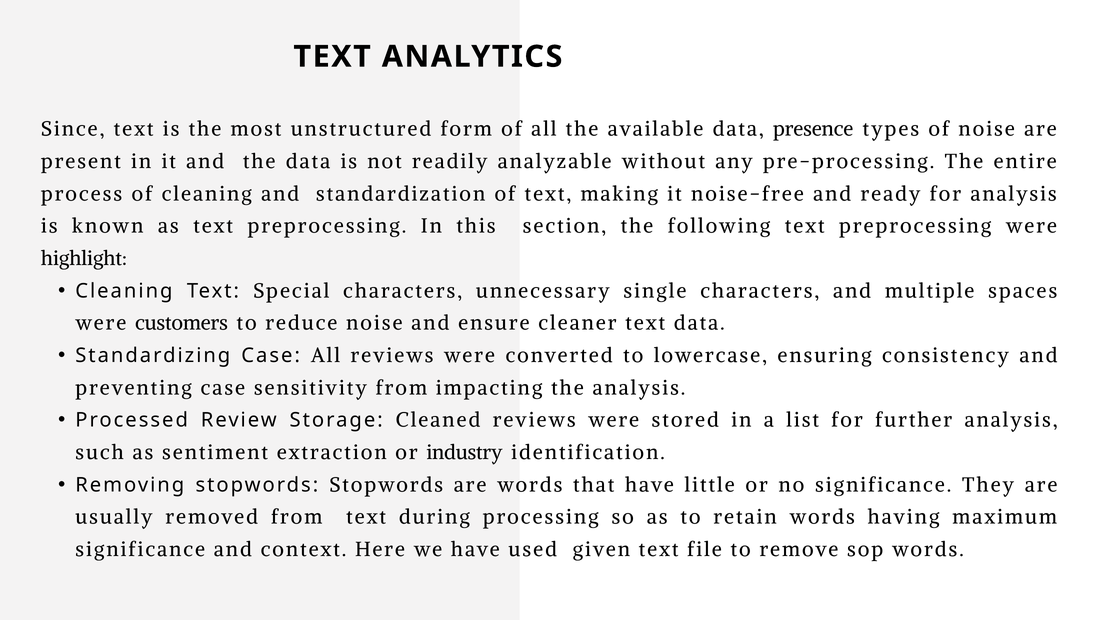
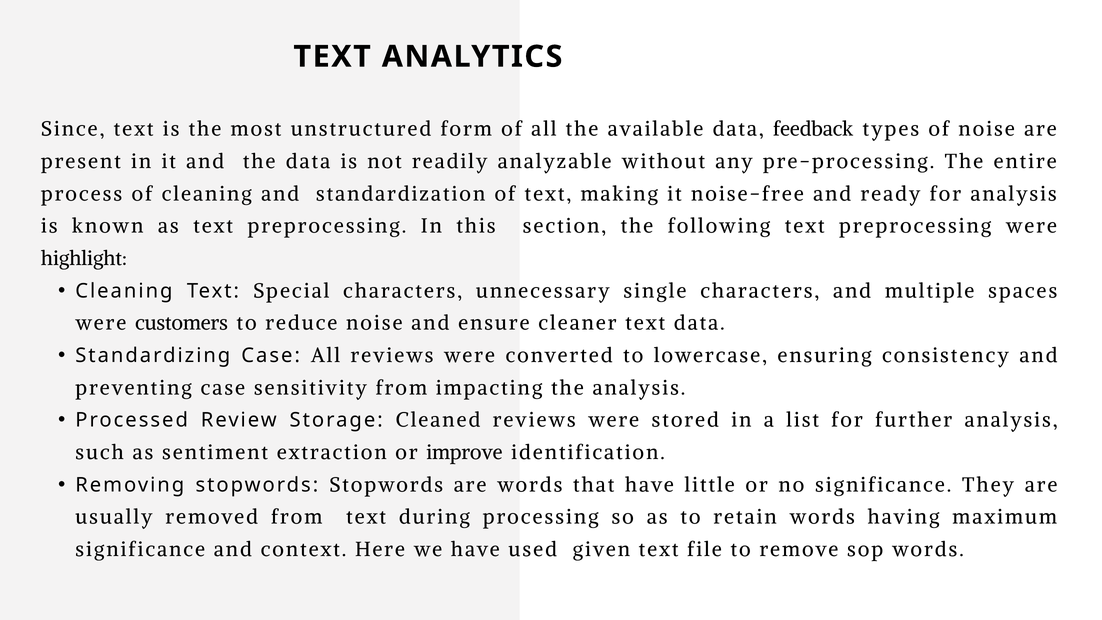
presence: presence -> feedback
industry: industry -> improve
